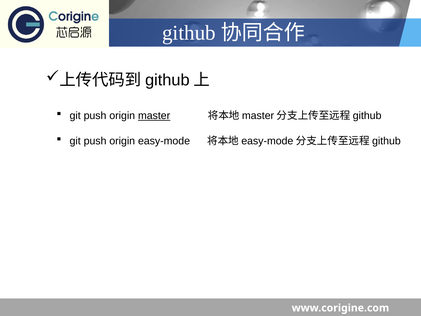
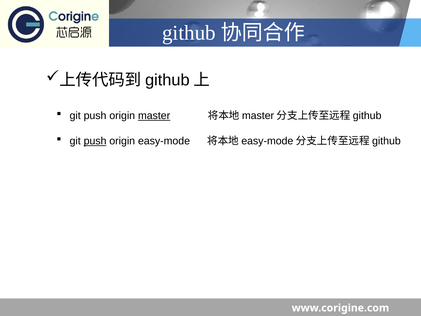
push at (95, 141) underline: none -> present
